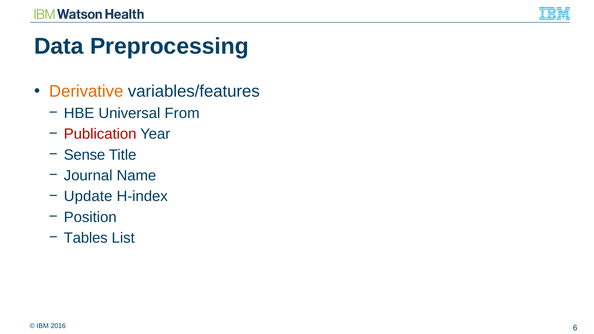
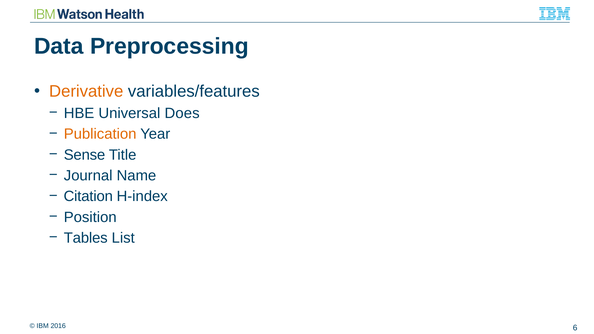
From: From -> Does
Publication colour: red -> orange
Update: Update -> Citation
